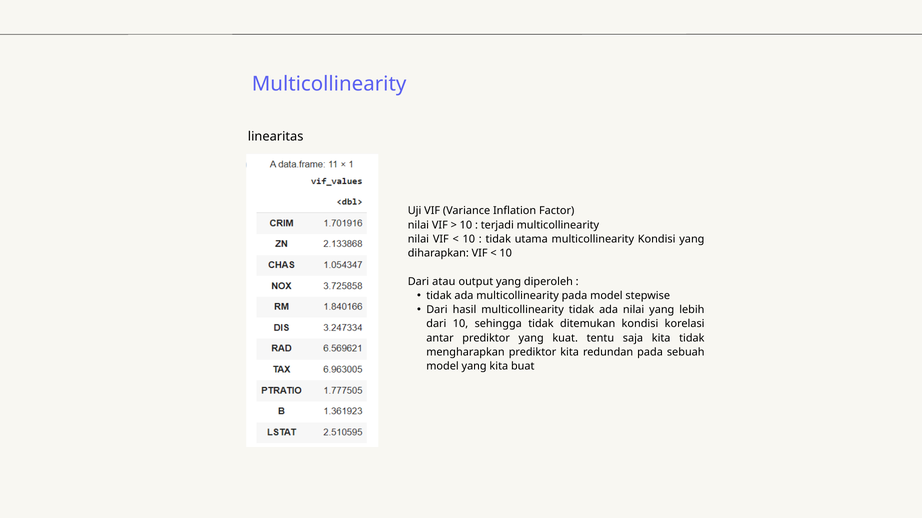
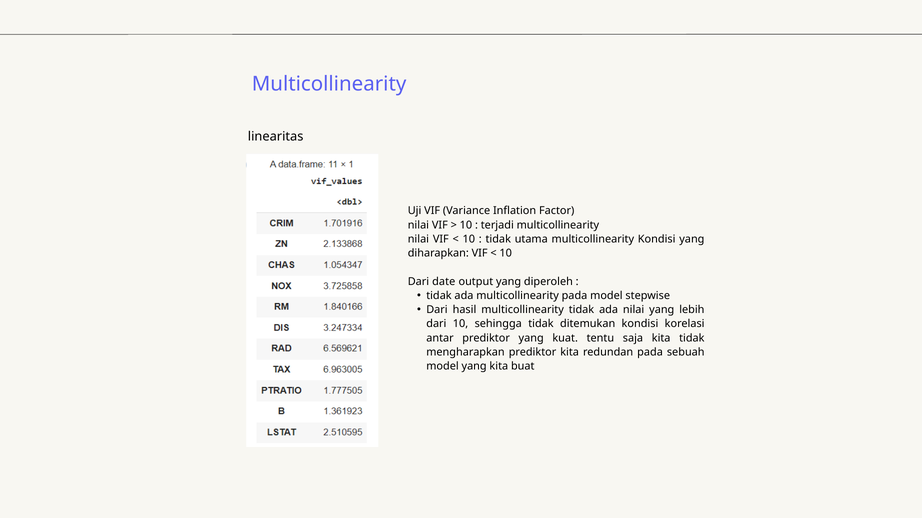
atau: atau -> date
